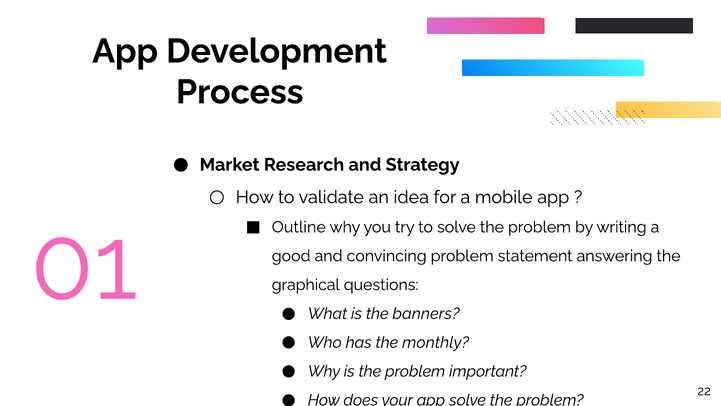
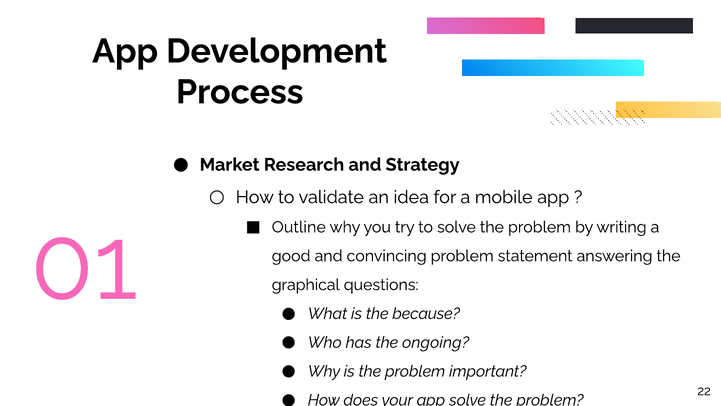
banners: banners -> because
monthly: monthly -> ongoing
